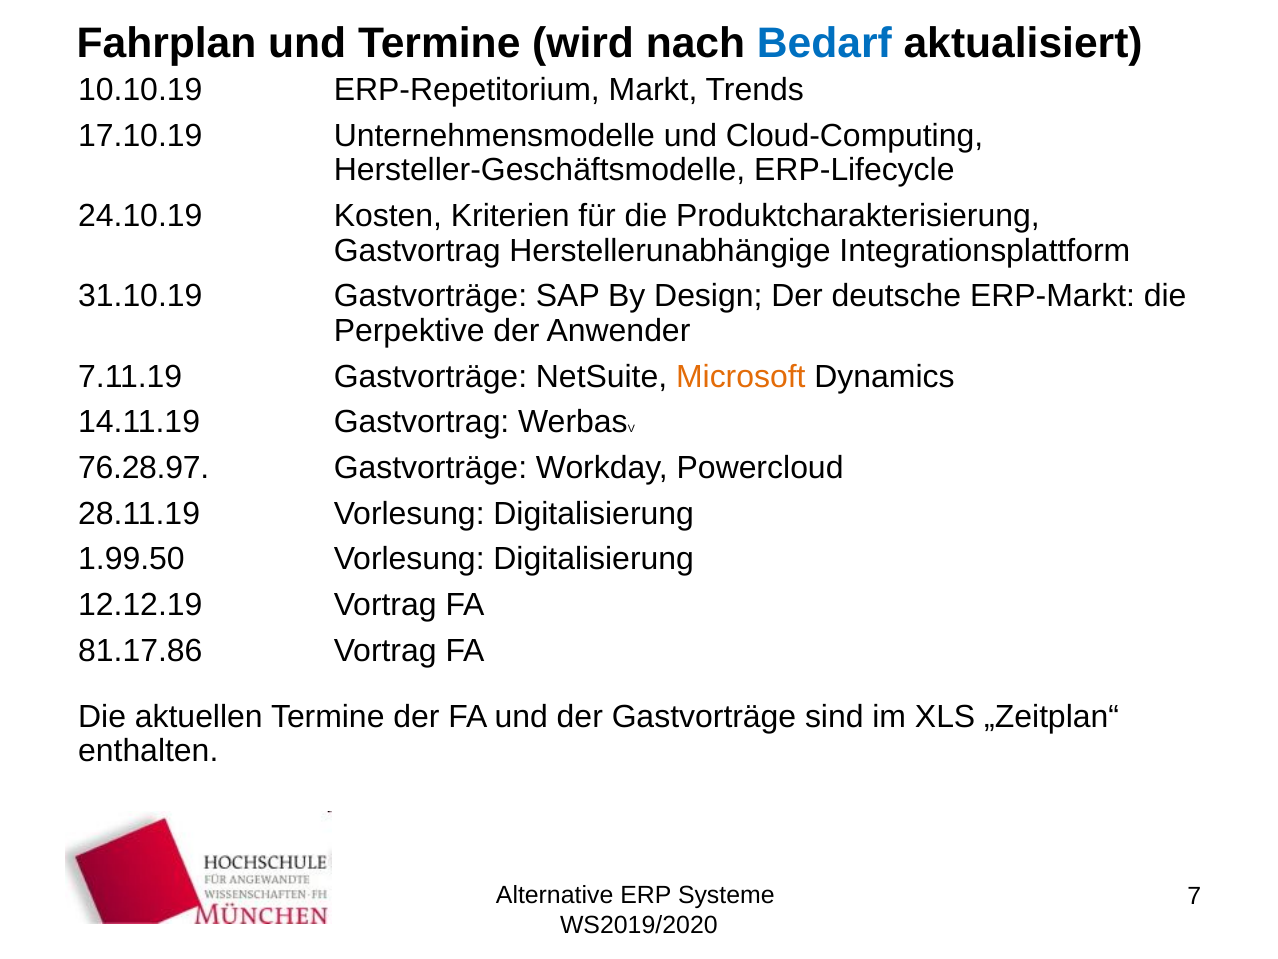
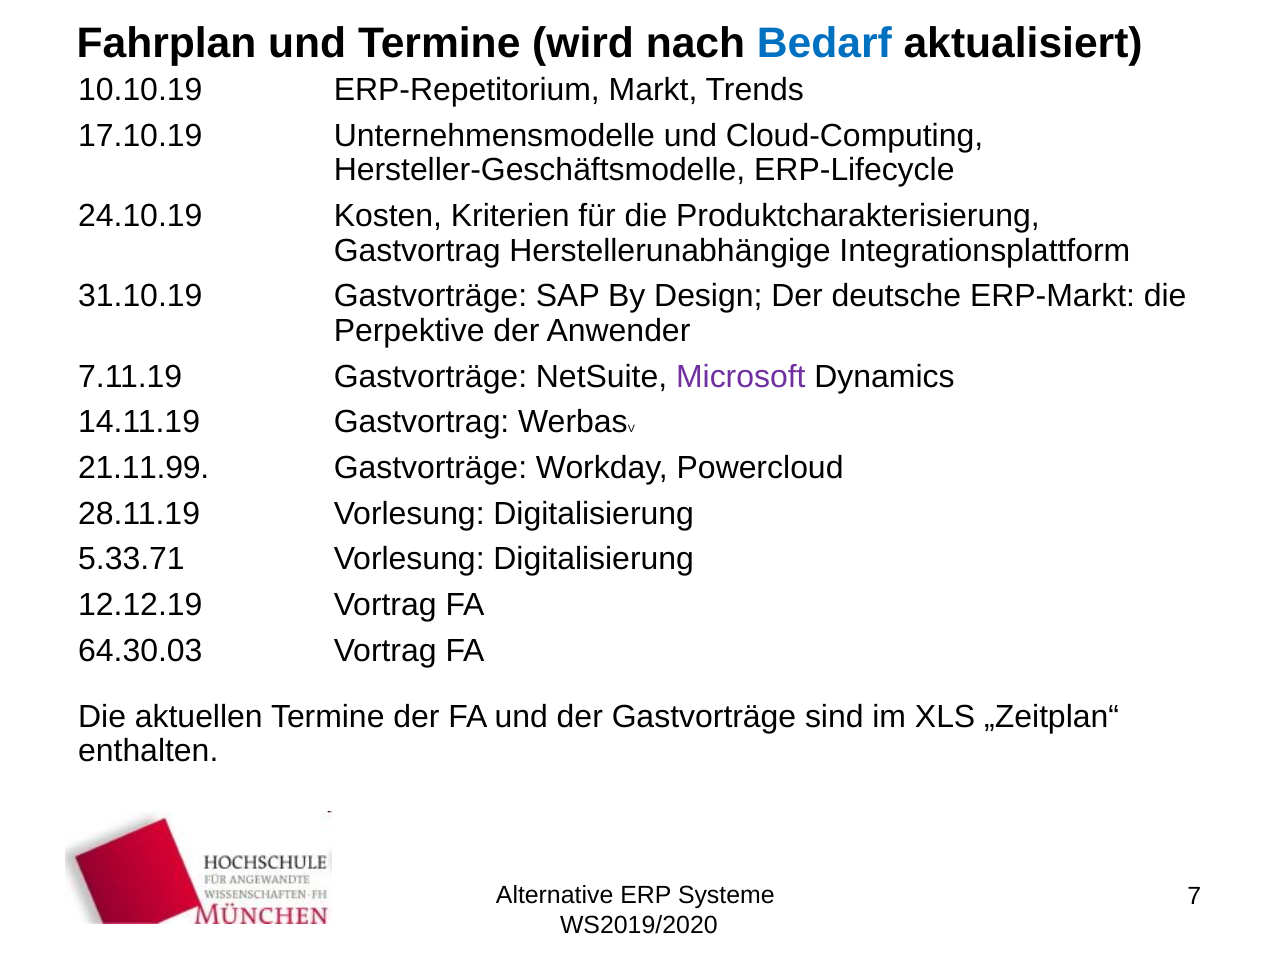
Microsoft colour: orange -> purple
76.28.97: 76.28.97 -> 21.11.99
1.99.50: 1.99.50 -> 5.33.71
81.17.86: 81.17.86 -> 64.30.03
